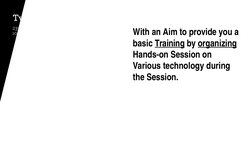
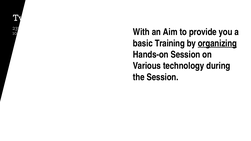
Training underline: present -> none
